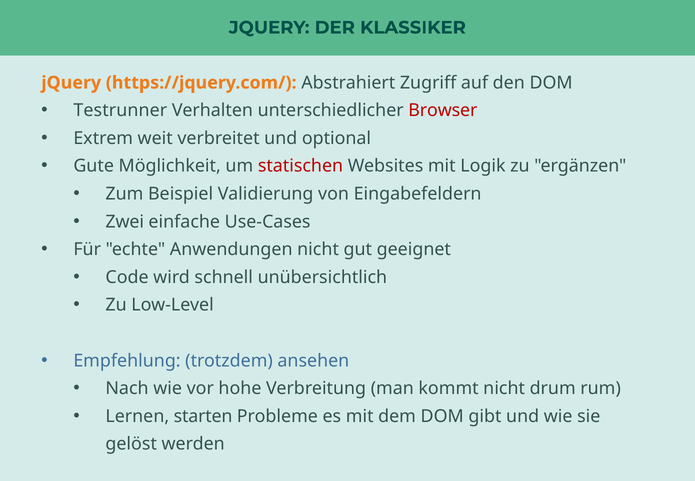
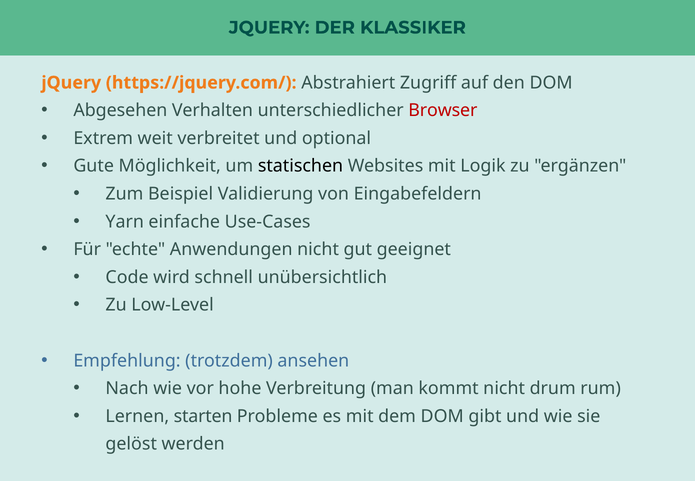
Testrunner: Testrunner -> Abgesehen
statischen colour: red -> black
Zwei: Zwei -> Yarn
